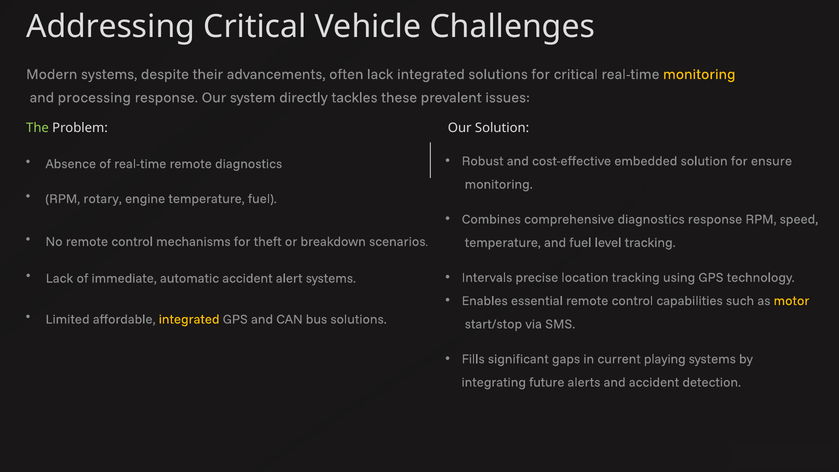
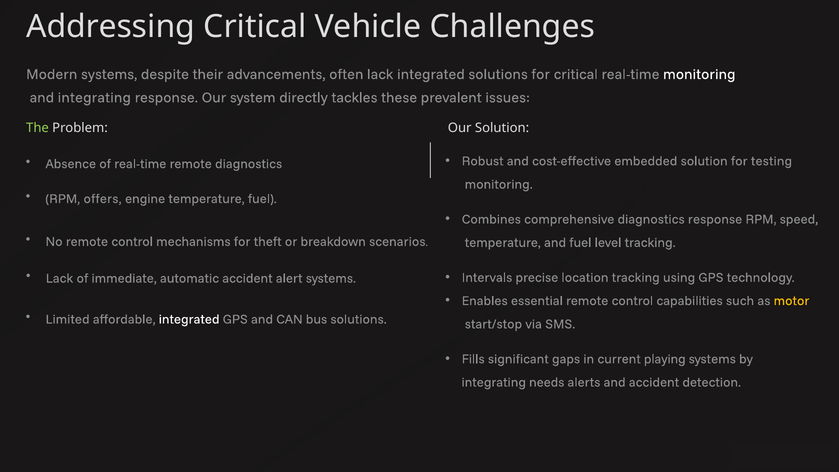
monitoring at (699, 74) colour: yellow -> white
and processing: processing -> integrating
ensure: ensure -> testing
rotary: rotary -> offers
integrated at (189, 319) colour: yellow -> white
future: future -> needs
